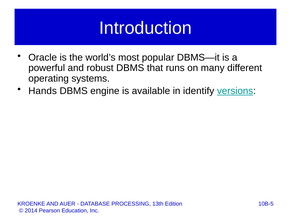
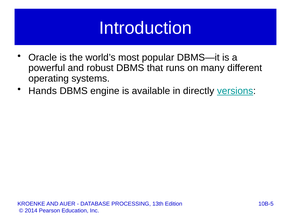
identify: identify -> directly
